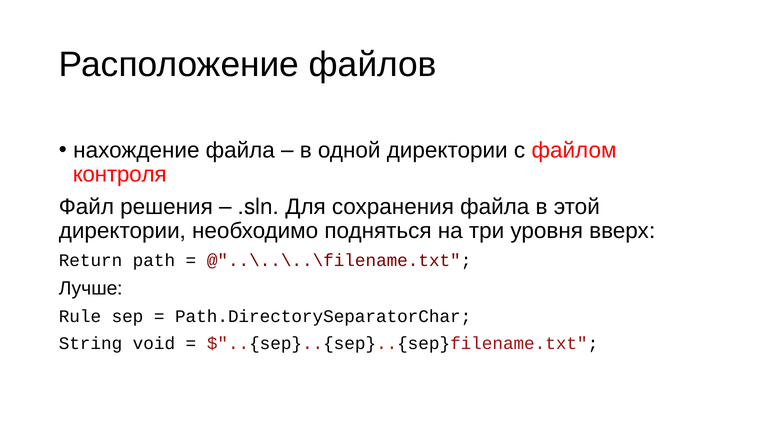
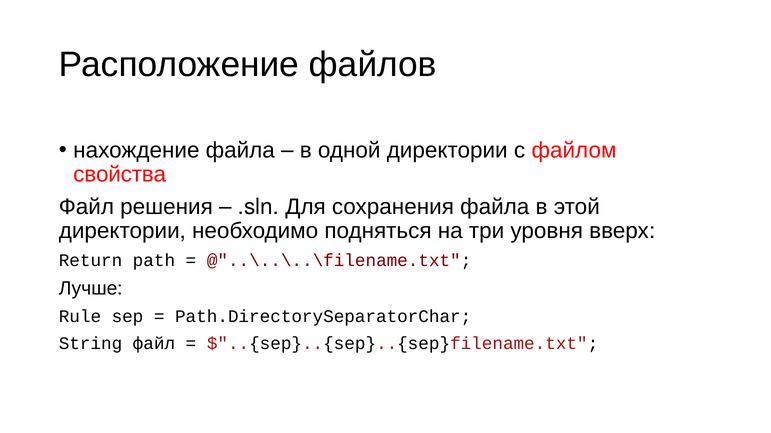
контроля: контроля -> свойства
String void: void -> файл
